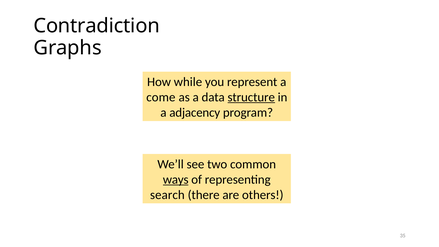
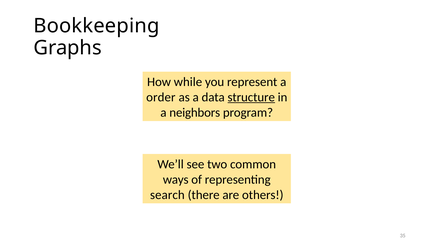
Contradiction: Contradiction -> Bookkeeping
come: come -> order
adjacency: adjacency -> neighbors
ways underline: present -> none
